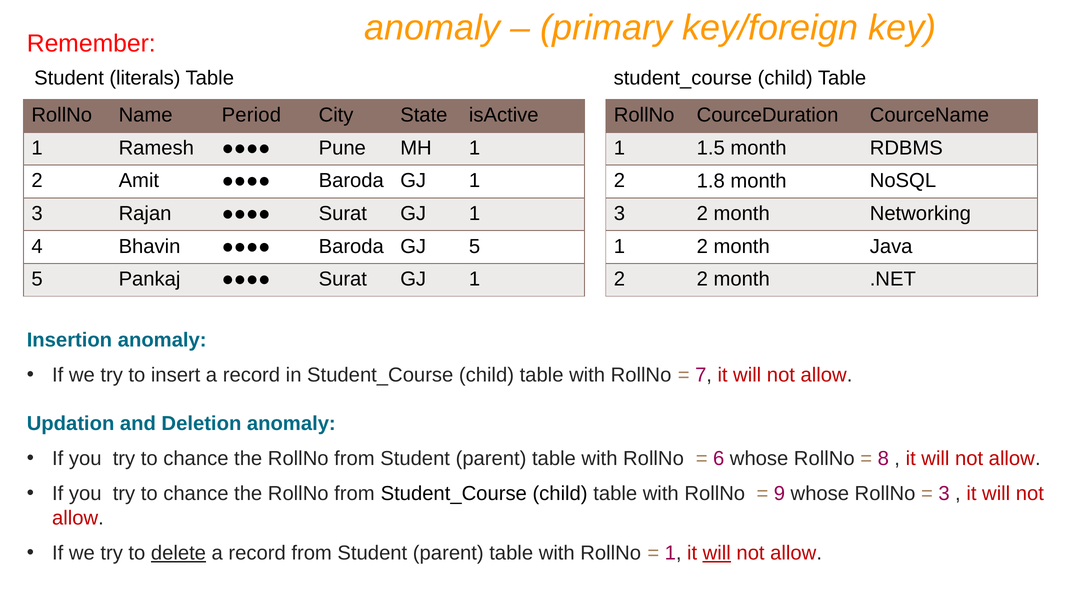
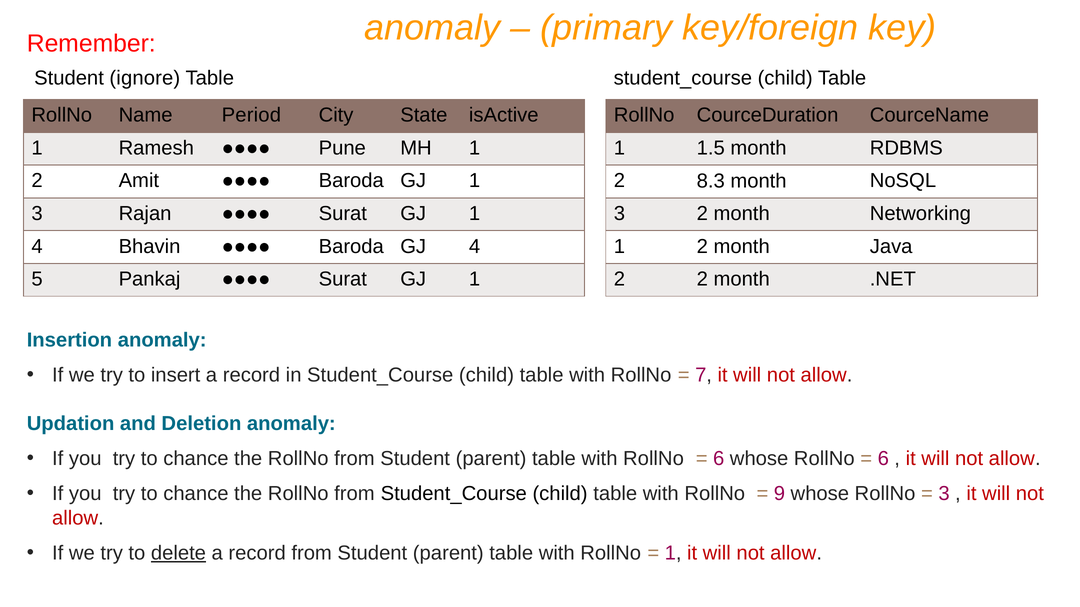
literals: literals -> ignore
1.8: 1.8 -> 8.3
GJ 5: 5 -> 4
8 at (883, 459): 8 -> 6
will at (717, 554) underline: present -> none
